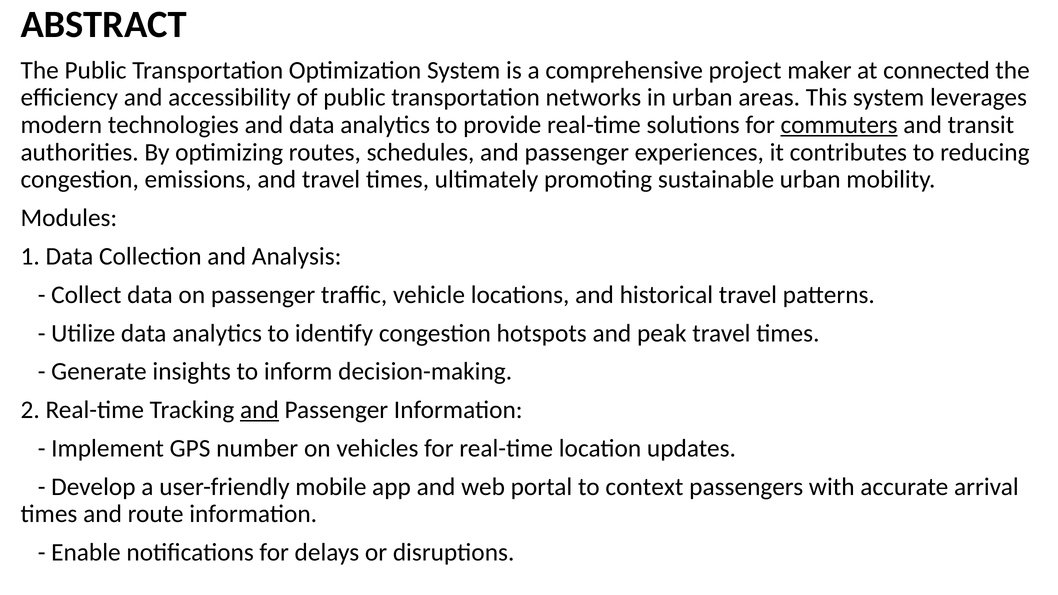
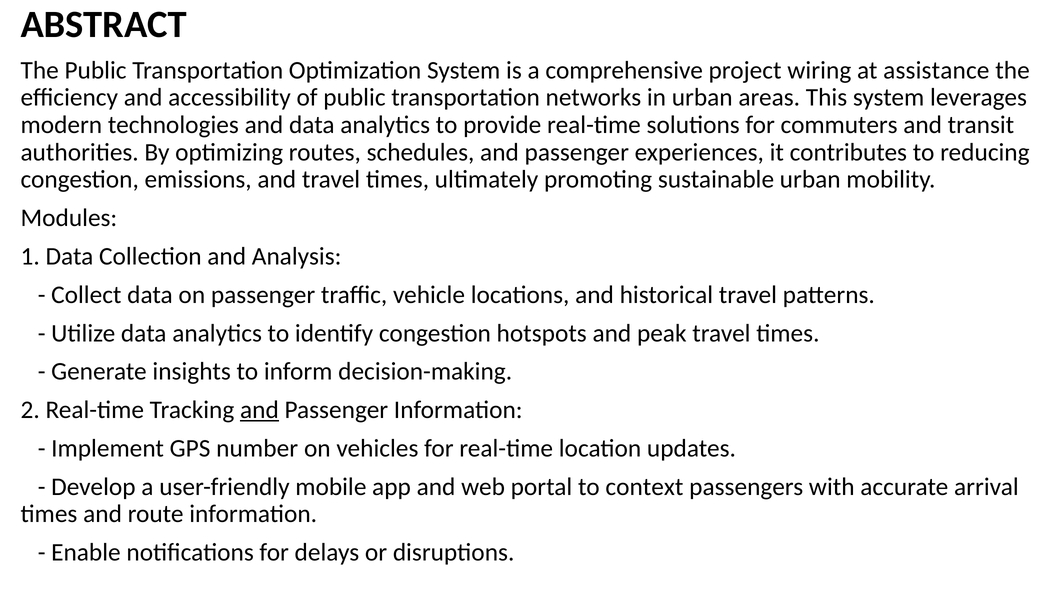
maker: maker -> wiring
connected: connected -> assistance
commuters underline: present -> none
